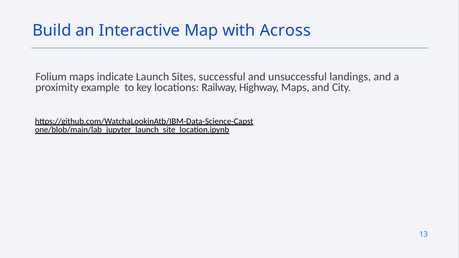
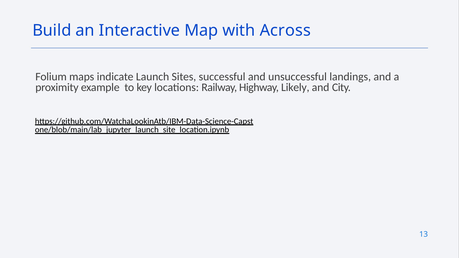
Highway Maps: Maps -> Likely
